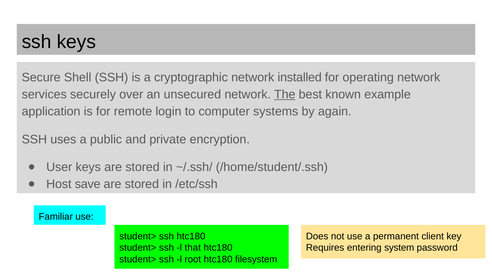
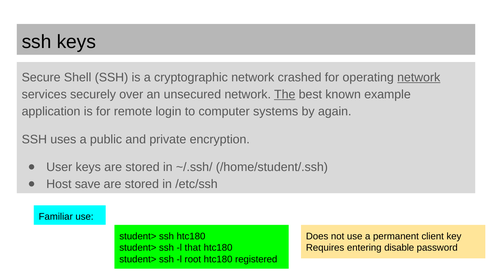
installed: installed -> crashed
network at (419, 77) underline: none -> present
system: system -> disable
filesystem: filesystem -> registered
